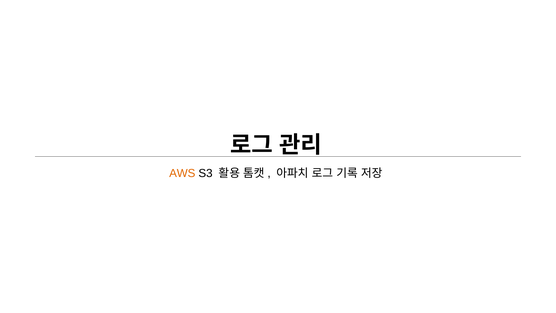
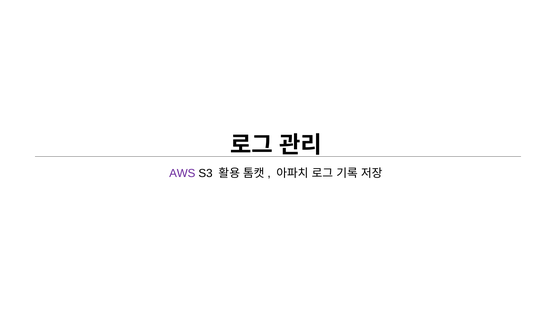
AWS colour: orange -> purple
